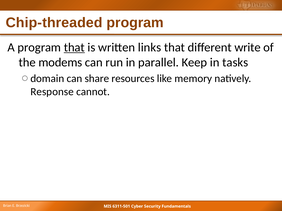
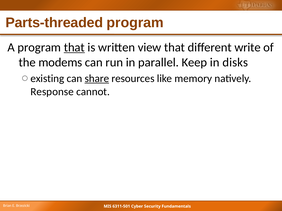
Chip-threaded: Chip-threaded -> Parts-threaded
links: links -> view
tasks: tasks -> disks
domain: domain -> existing
share underline: none -> present
